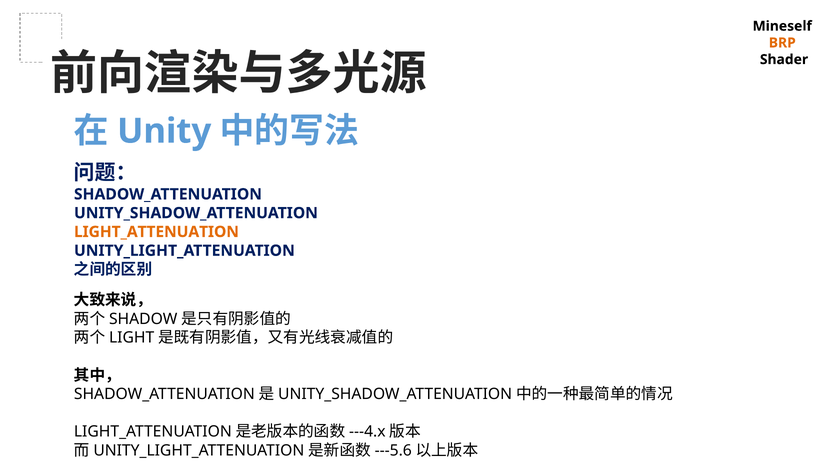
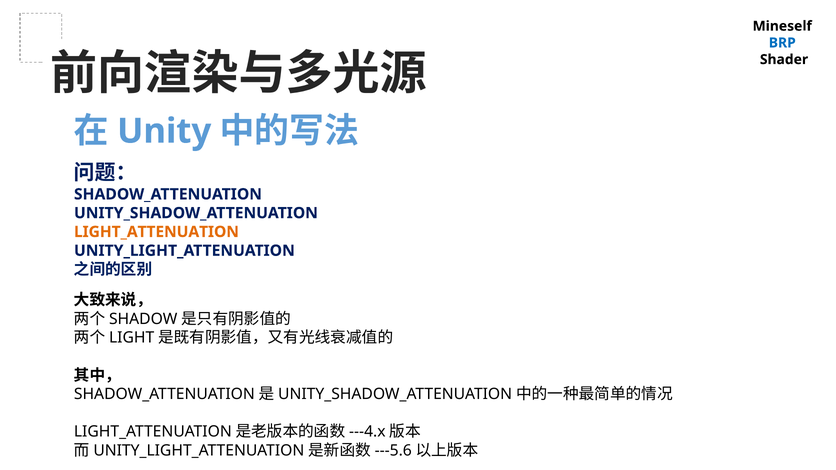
BRP colour: orange -> blue
